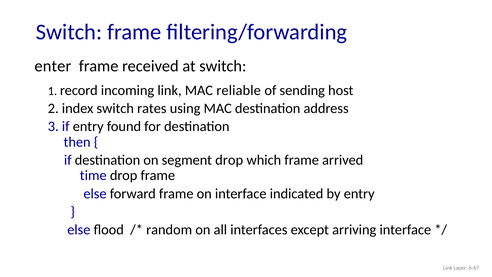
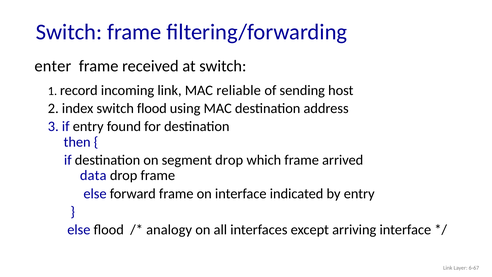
switch rates: rates -> flood
time: time -> data
random: random -> analogy
